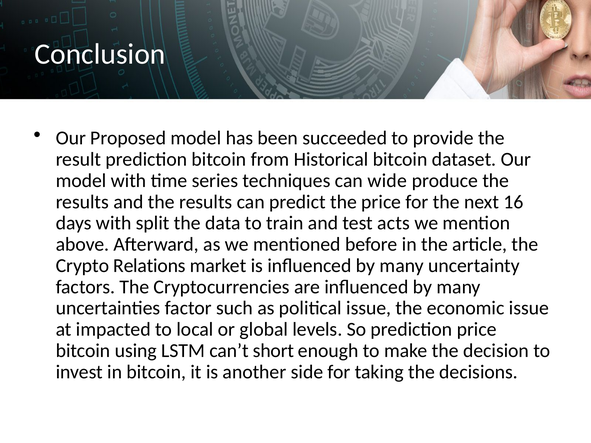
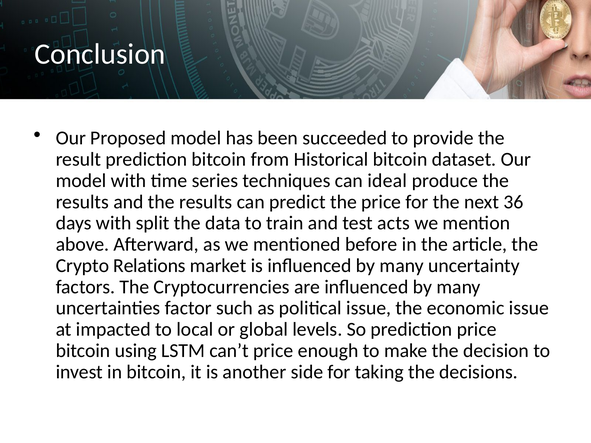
wide: wide -> ideal
16: 16 -> 36
can’t short: short -> price
